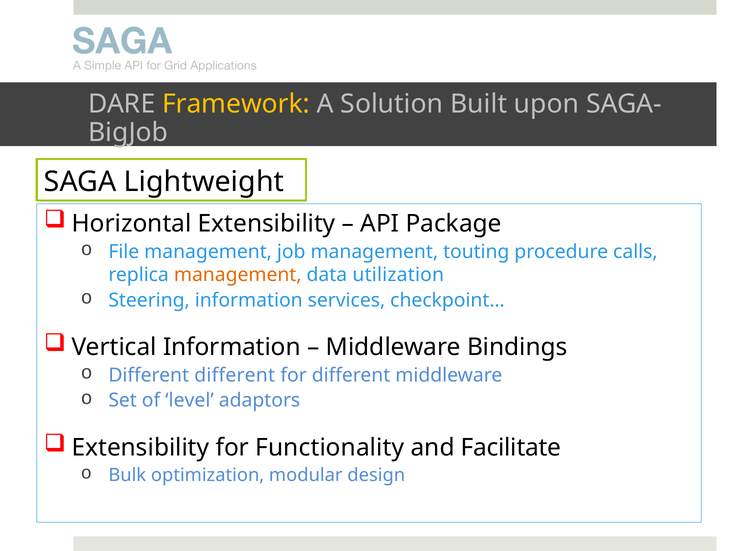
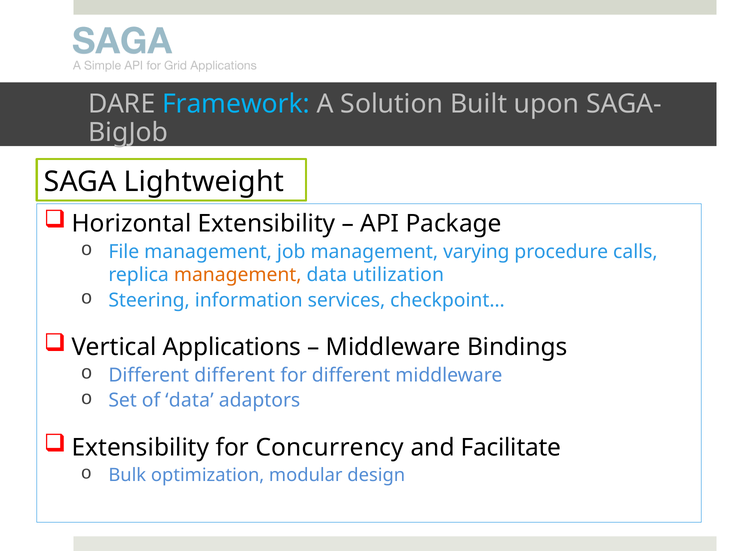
Framework colour: yellow -> light blue
touting: touting -> varying
Vertical Information: Information -> Applications
of level: level -> data
Functionality: Functionality -> Concurrency
